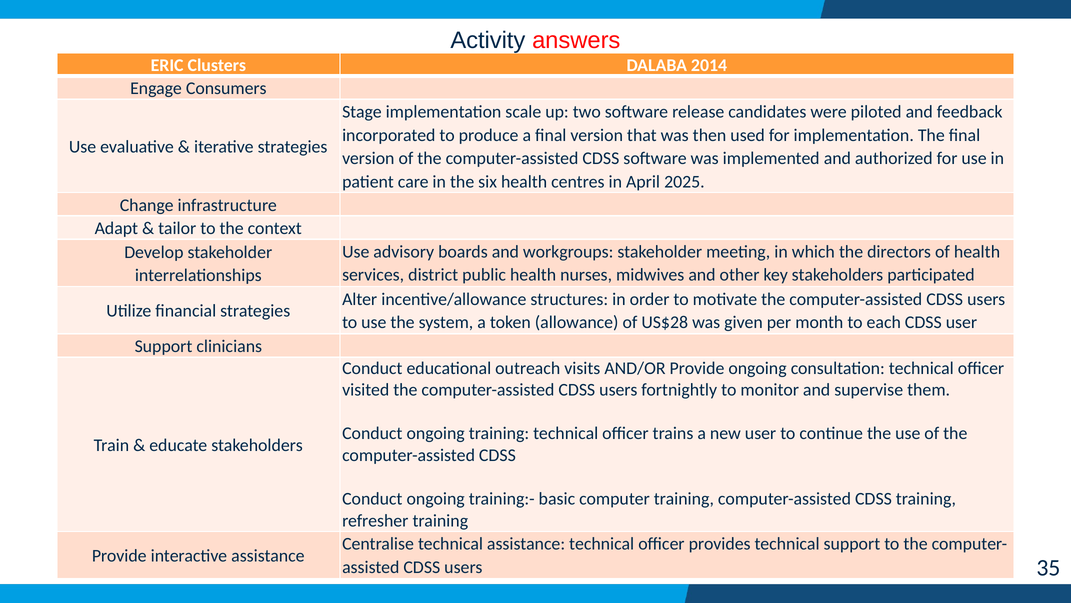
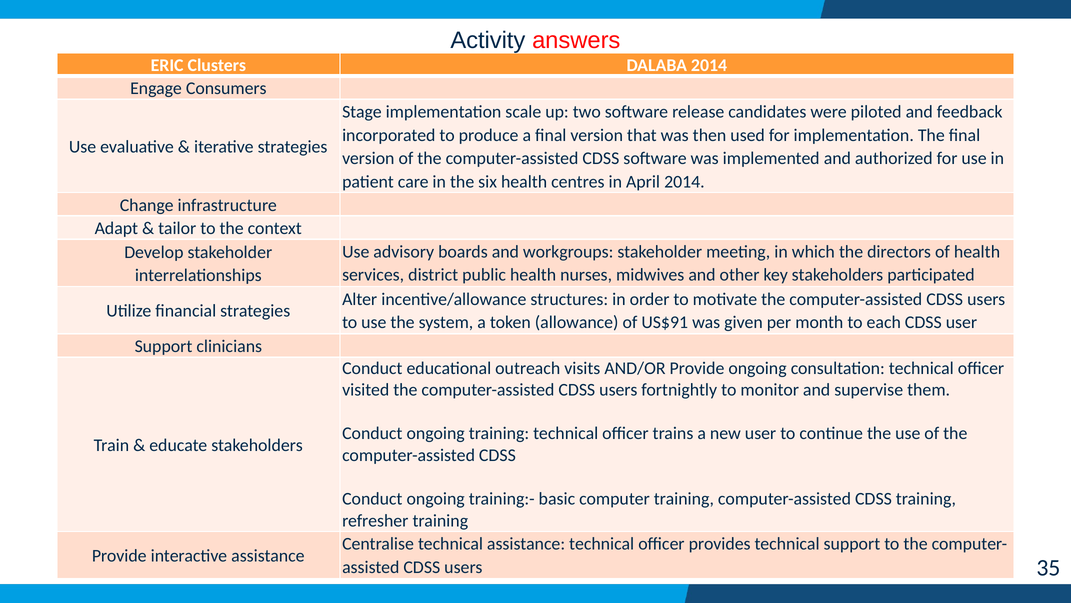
April 2025: 2025 -> 2014
US$28: US$28 -> US$91
